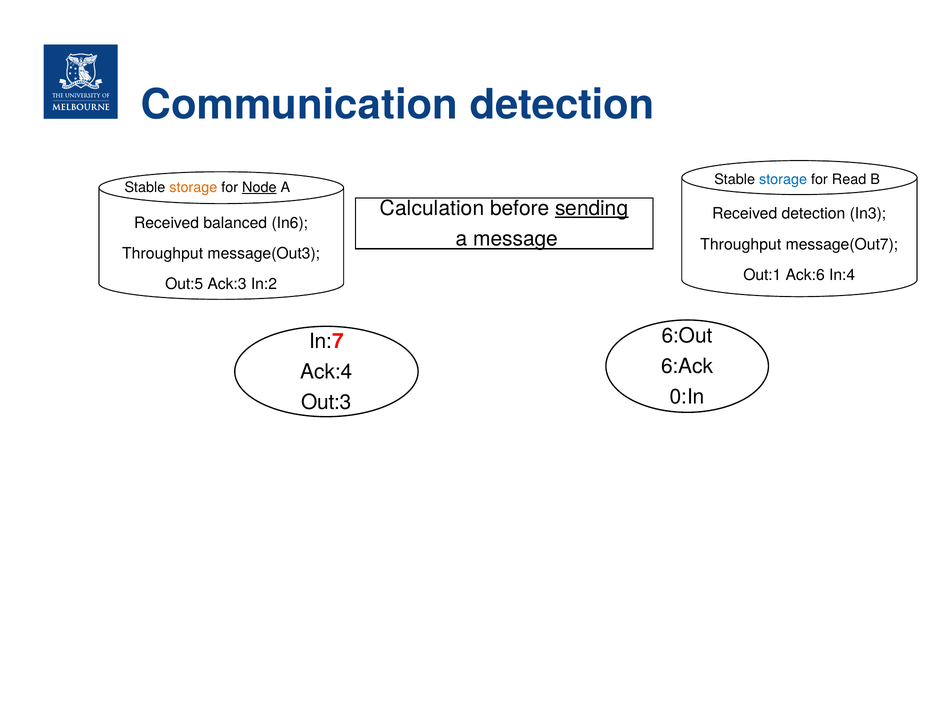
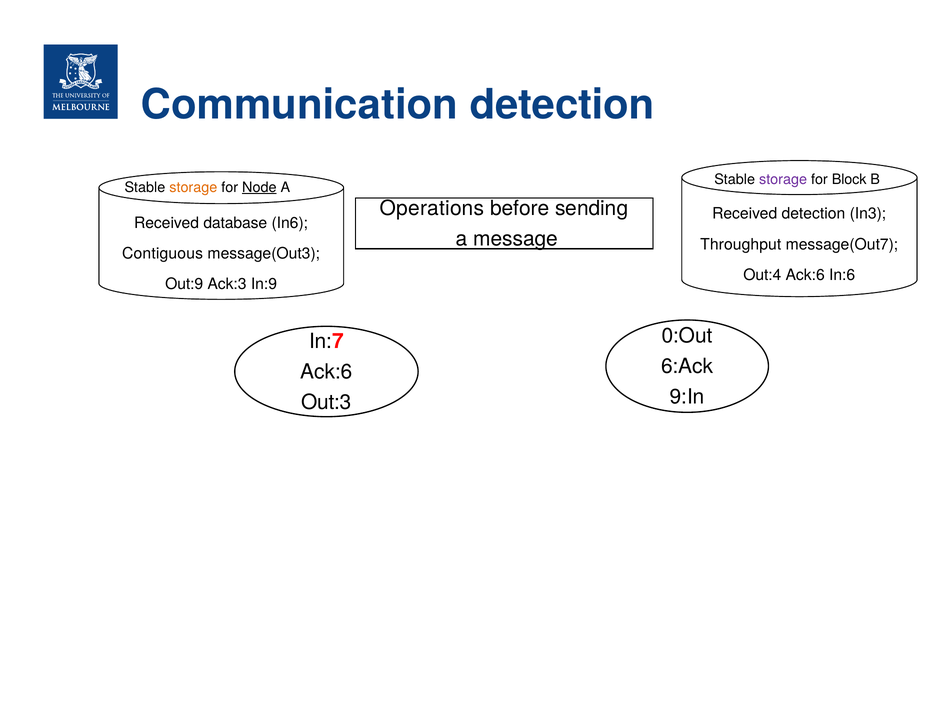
storage at (783, 180) colour: blue -> purple
Read: Read -> Block
Calculation: Calculation -> Operations
sending underline: present -> none
balanced: balanced -> database
Throughput at (163, 254): Throughput -> Contiguous
Out:1: Out:1 -> Out:4
In:4: In:4 -> In:6
Out:5: Out:5 -> Out:9
In:2: In:2 -> In:9
6:Out: 6:Out -> 0:Out
Ack:4 at (326, 372): Ack:4 -> Ack:6
0:In: 0:In -> 9:In
